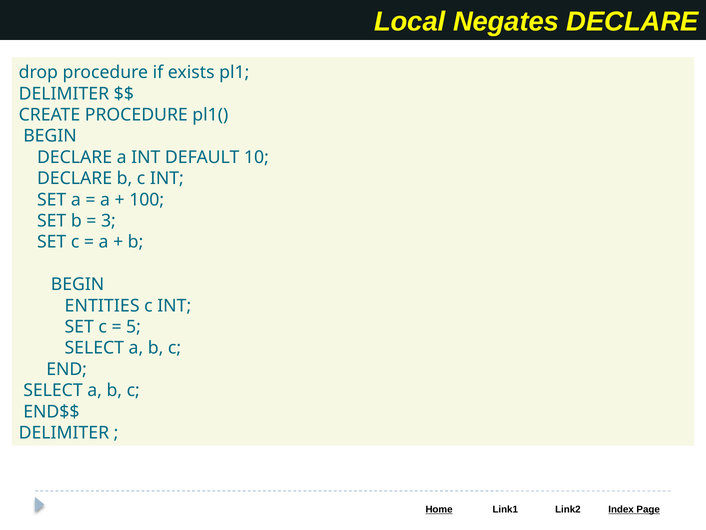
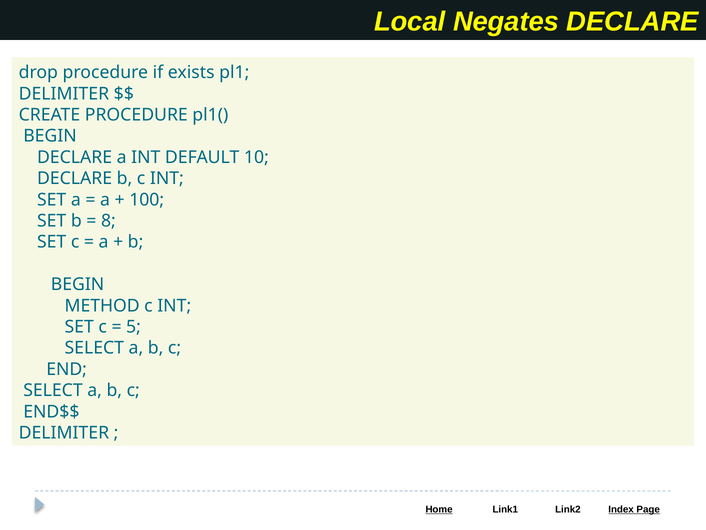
3: 3 -> 8
ENTITIES: ENTITIES -> METHOD
